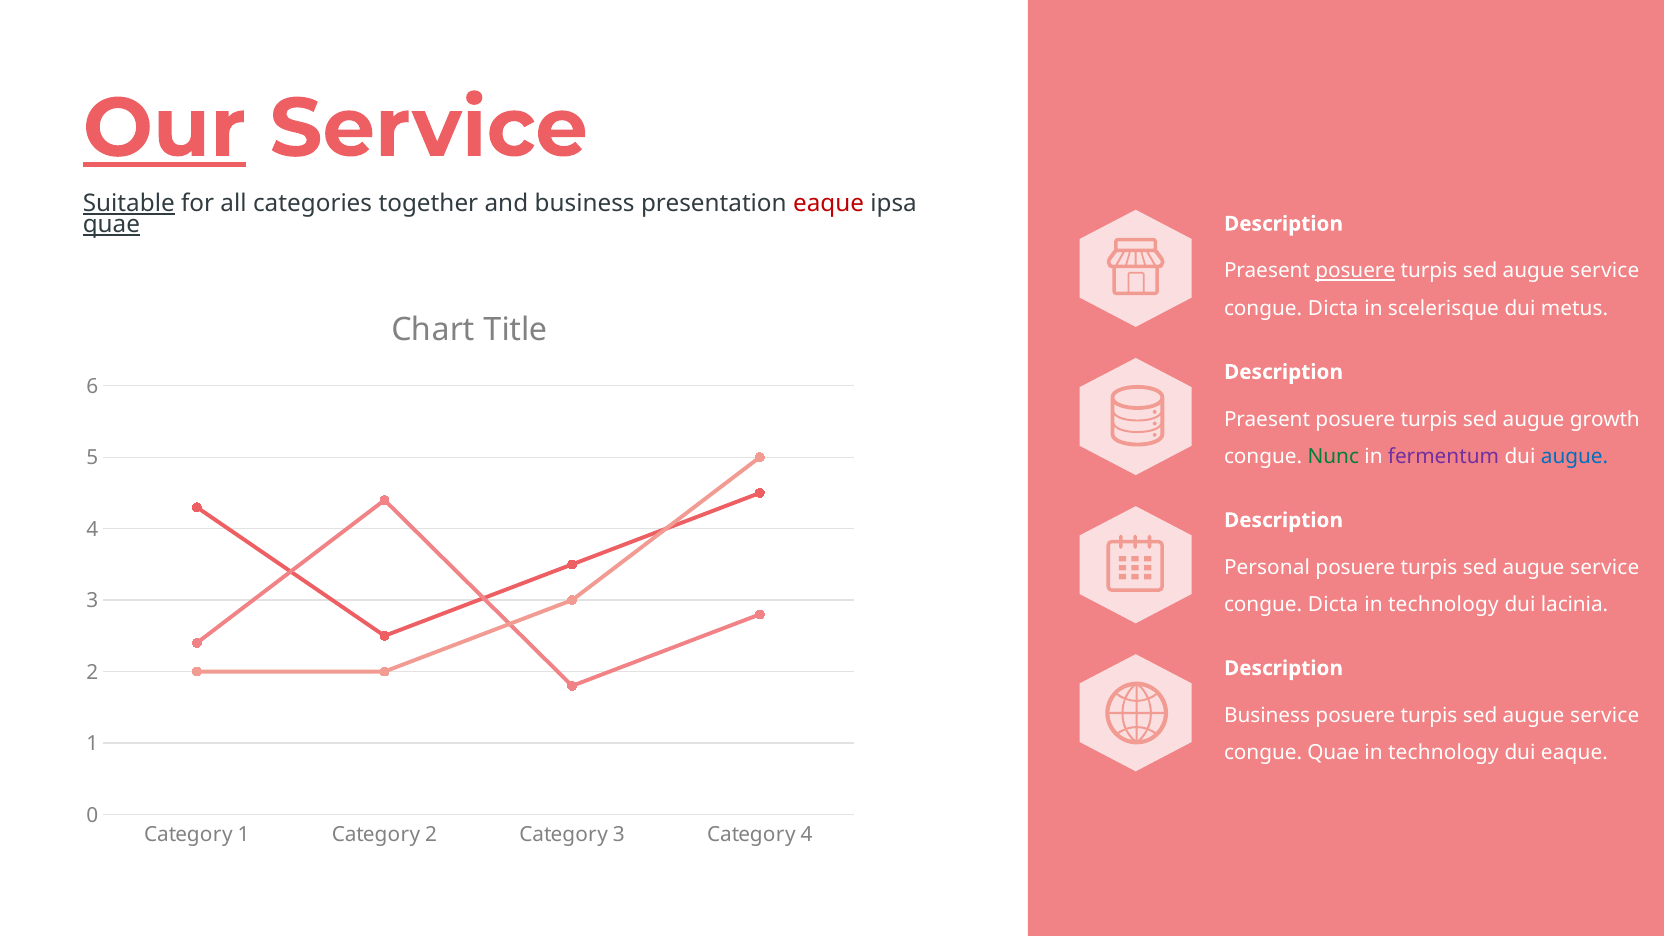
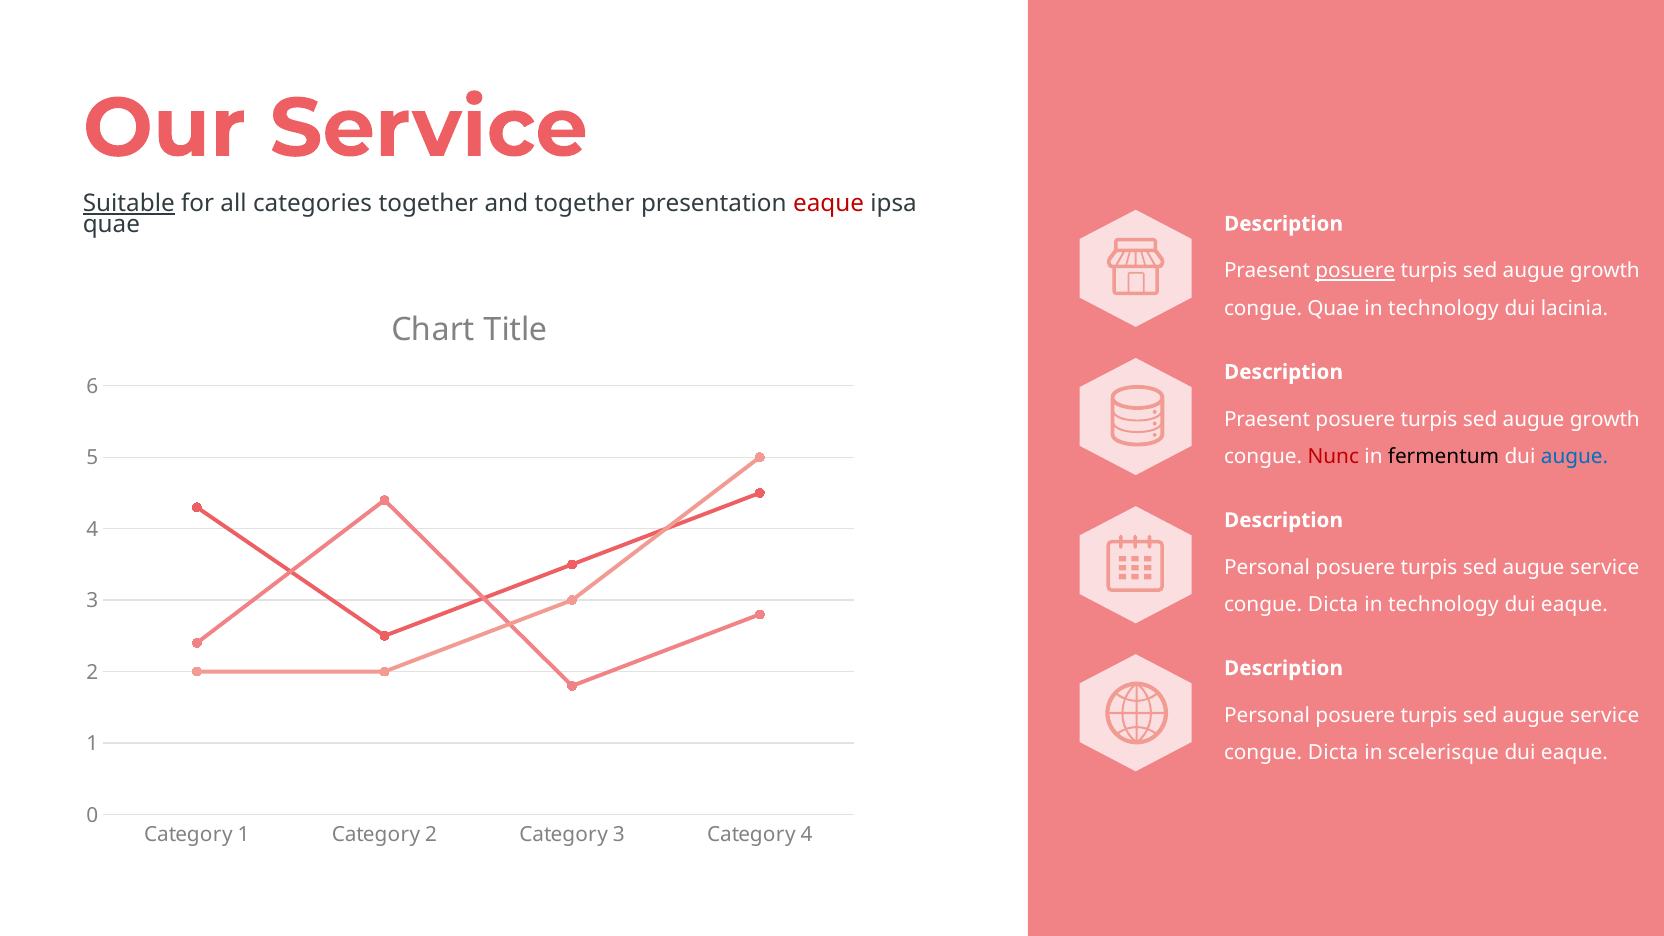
Our underline: present -> none
and business: business -> together
quae at (111, 224) underline: present -> none
service at (1605, 271): service -> growth
Dicta at (1333, 309): Dicta -> Quae
scelerisque at (1443, 309): scelerisque -> technology
metus: metus -> lacinia
Nunc colour: green -> red
fermentum colour: purple -> black
lacinia at (1575, 605): lacinia -> eaque
Business at (1267, 716): Business -> Personal
Quae at (1333, 753): Quae -> Dicta
technology at (1443, 753): technology -> scelerisque
